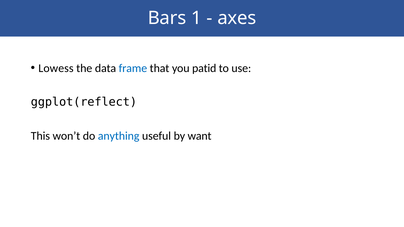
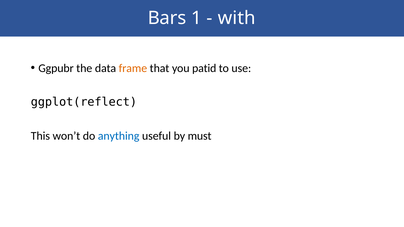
axes: axes -> with
Lowess: Lowess -> Ggpubr
frame colour: blue -> orange
want: want -> must
